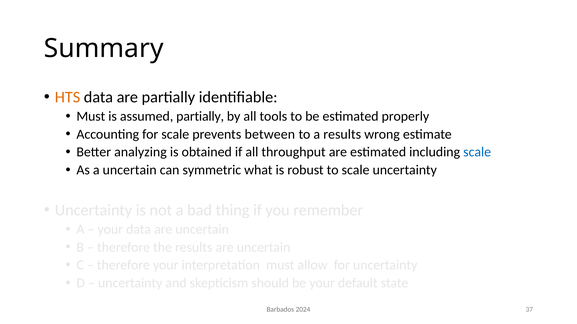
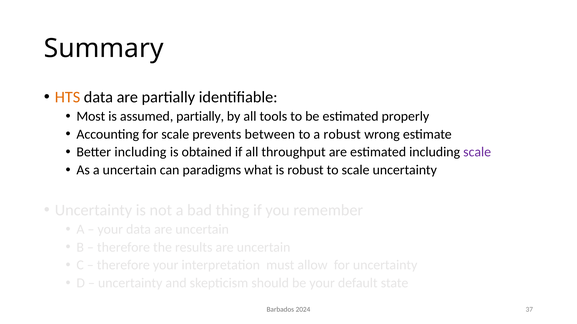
Must at (91, 116): Must -> Most
a results: results -> robust
Better analyzing: analyzing -> including
scale at (477, 152) colour: blue -> purple
symmetric: symmetric -> paradigms
